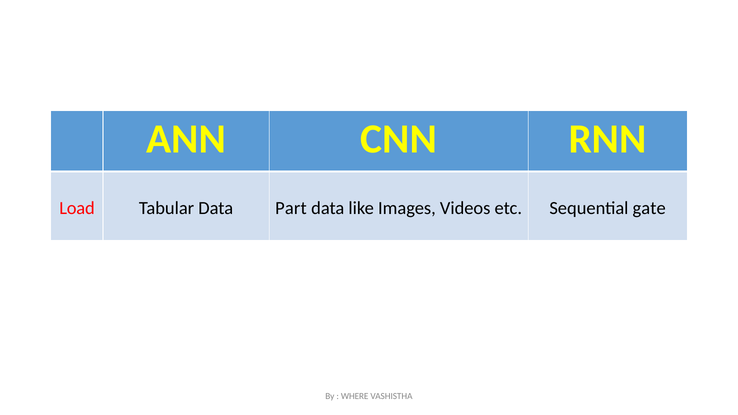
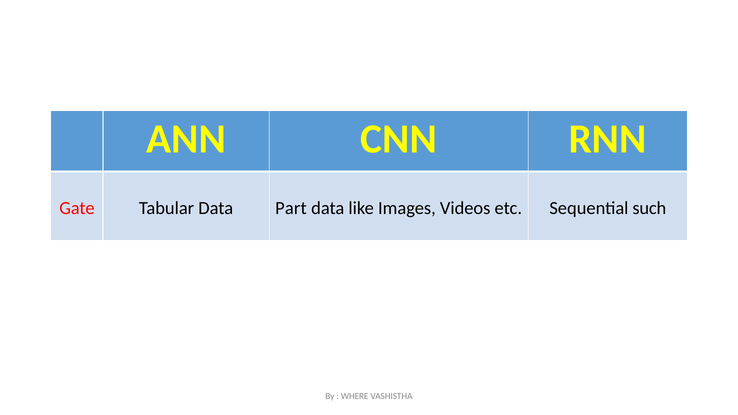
Load: Load -> Gate
gate: gate -> such
